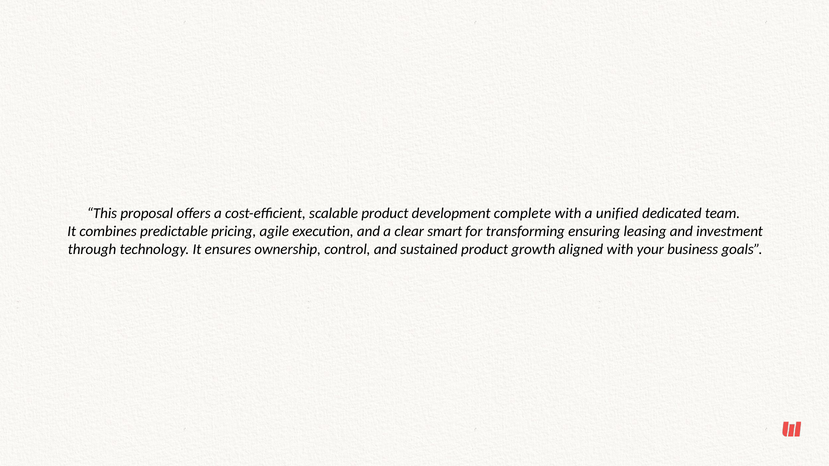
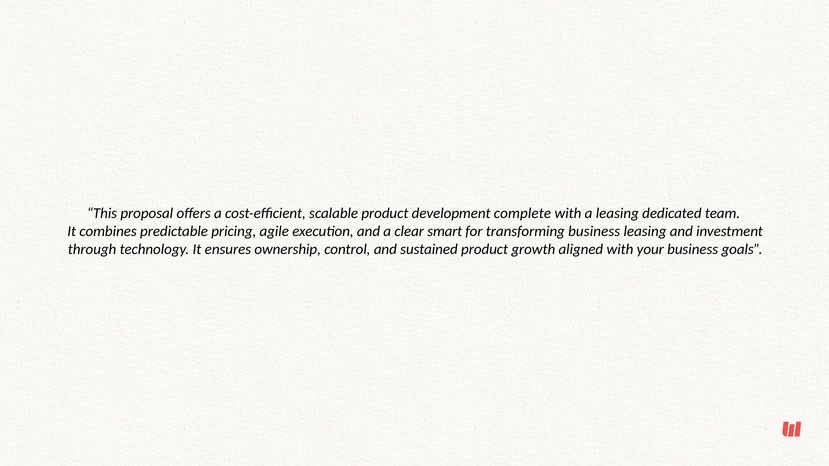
a unified: unified -> leasing
transforming ensuring: ensuring -> business
